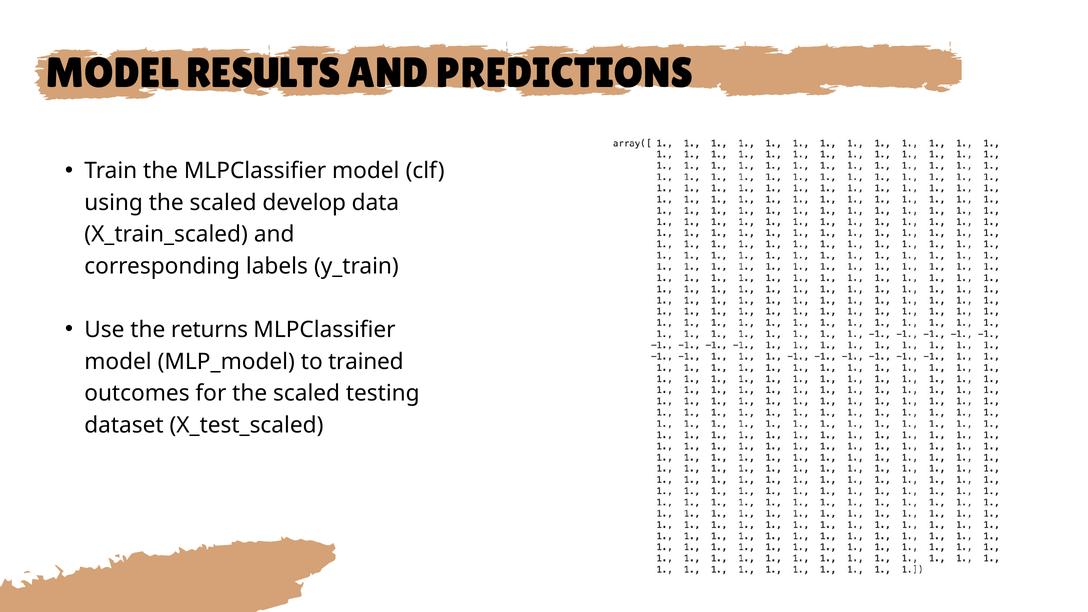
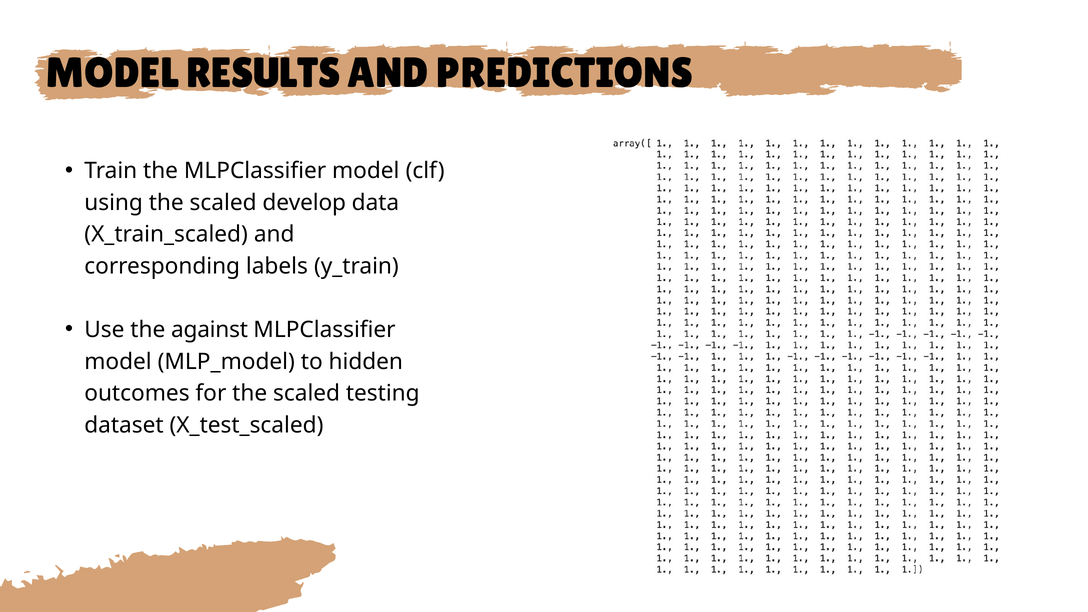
returns: returns -> against
trained: trained -> hidden
